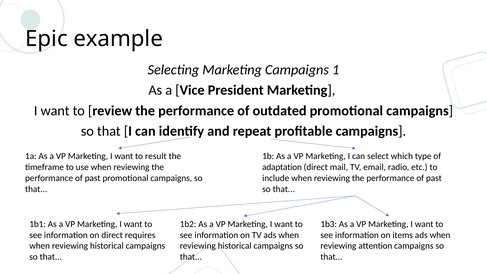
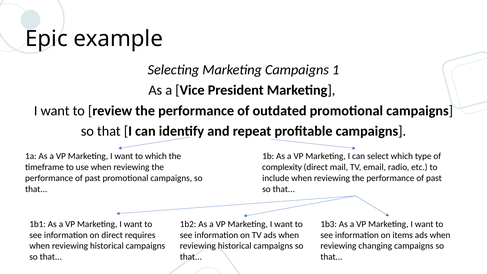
to result: result -> which
adaptation: adaptation -> complexity
attention: attention -> changing
